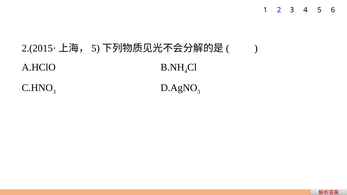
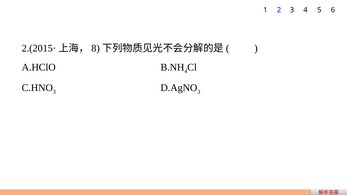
5 at (96, 48): 5 -> 8
